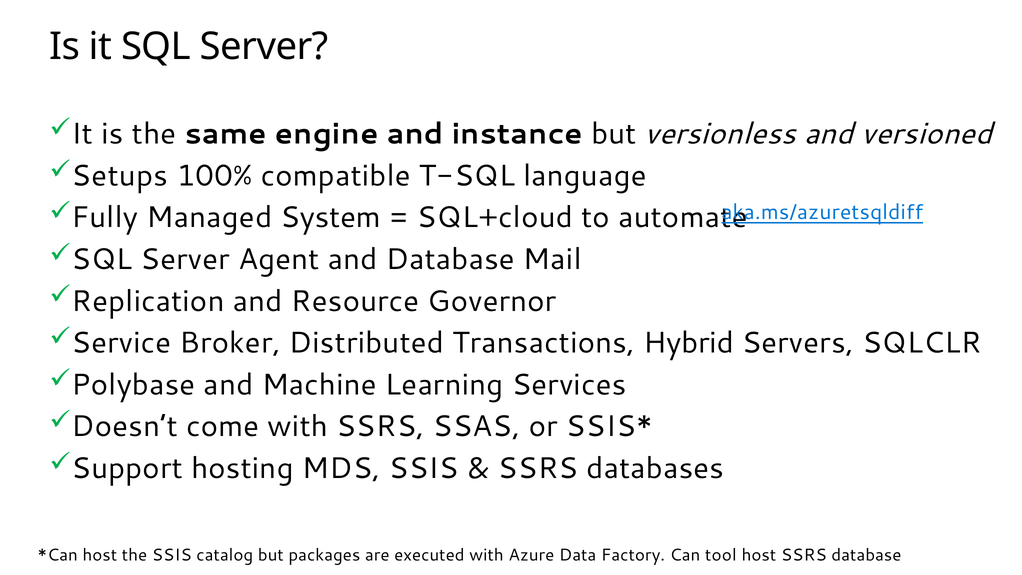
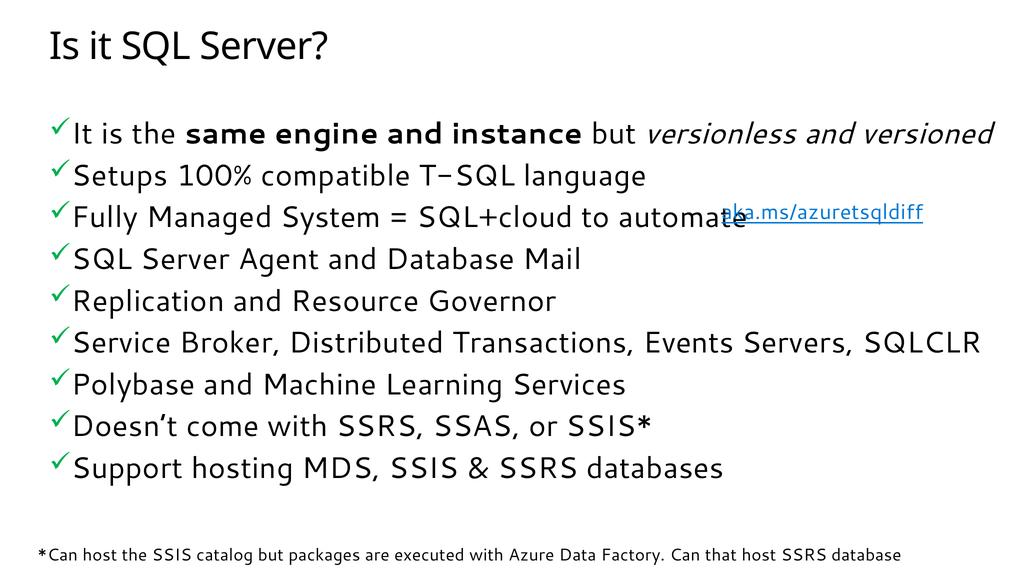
Hybrid: Hybrid -> Events
tool: tool -> that
